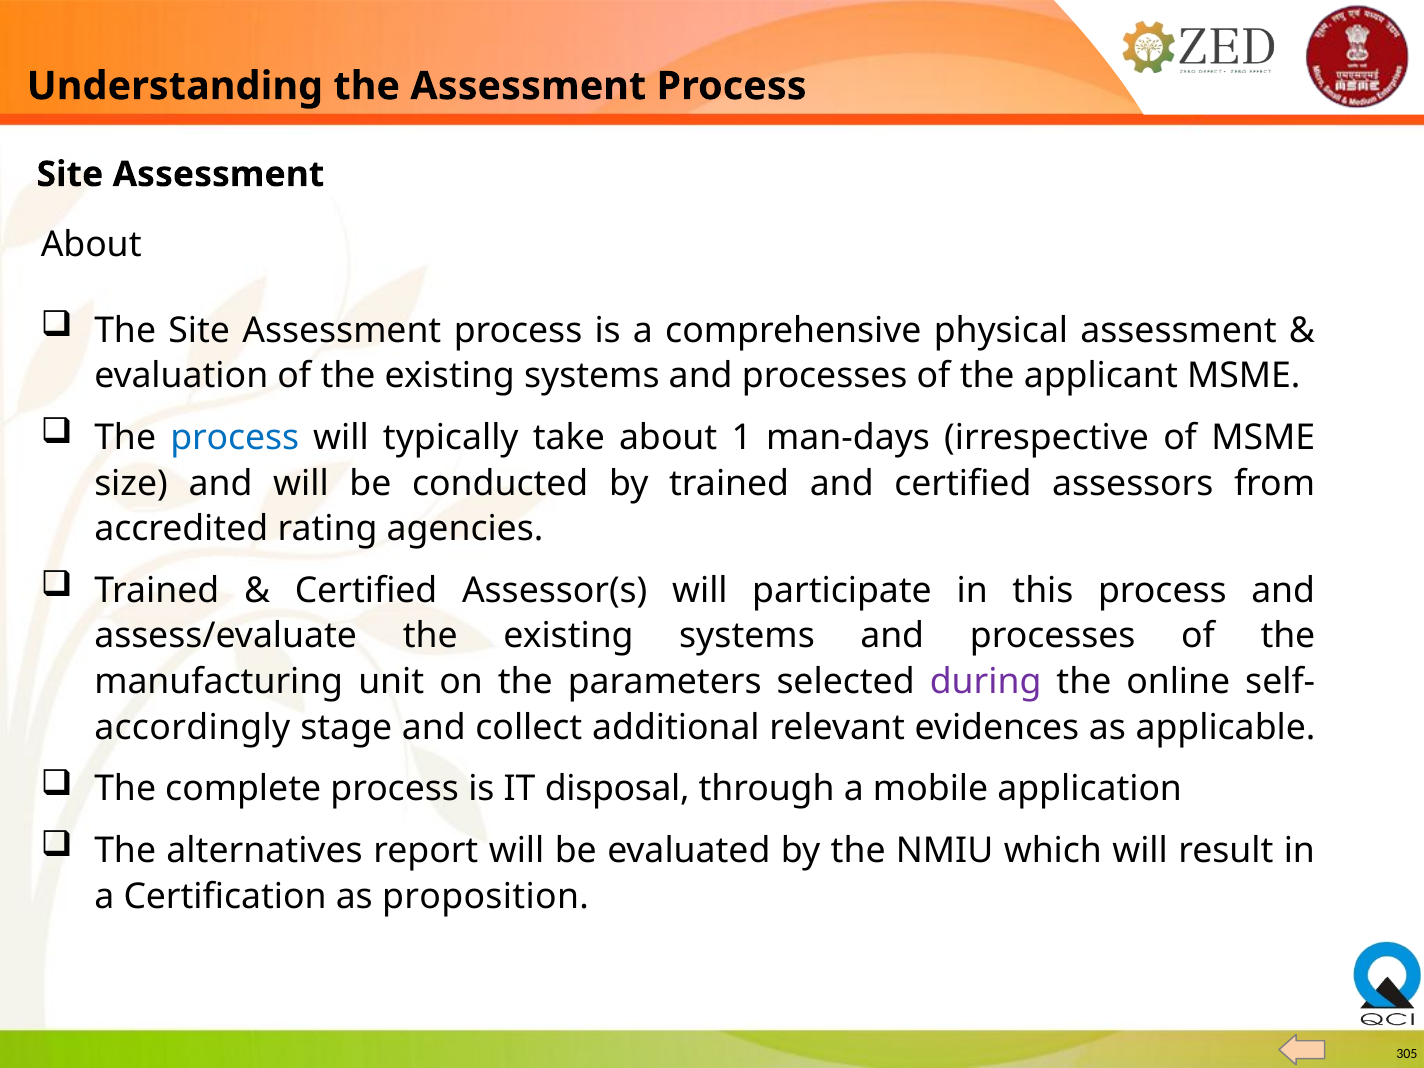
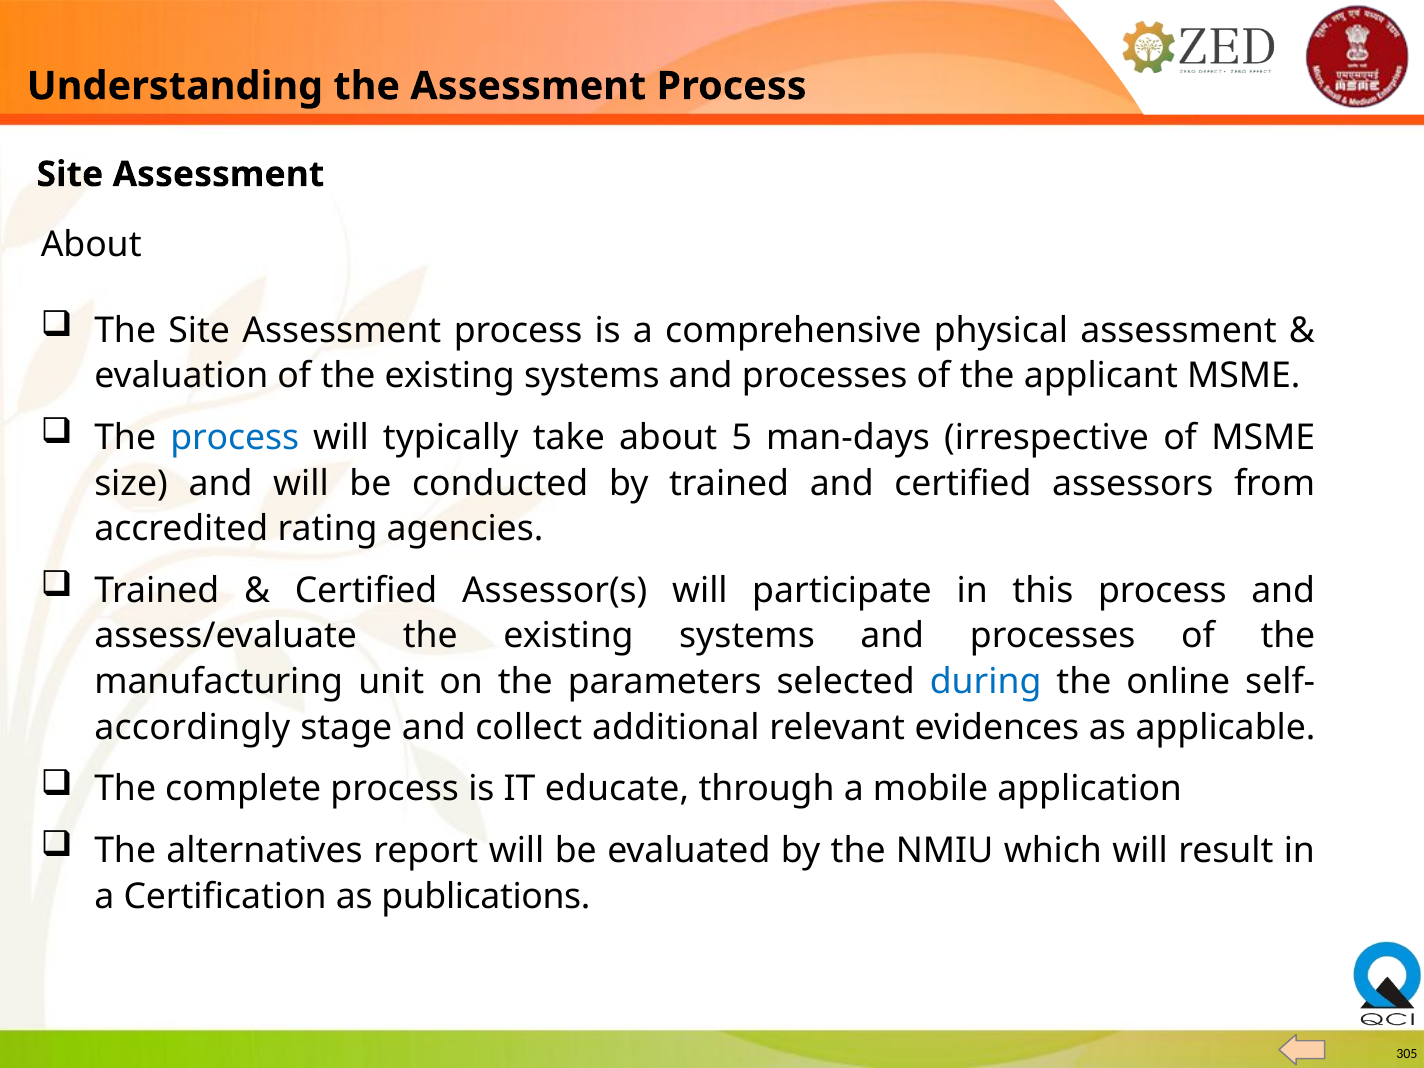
1: 1 -> 5
during colour: purple -> blue
disposal: disposal -> educate
proposition: proposition -> publications
